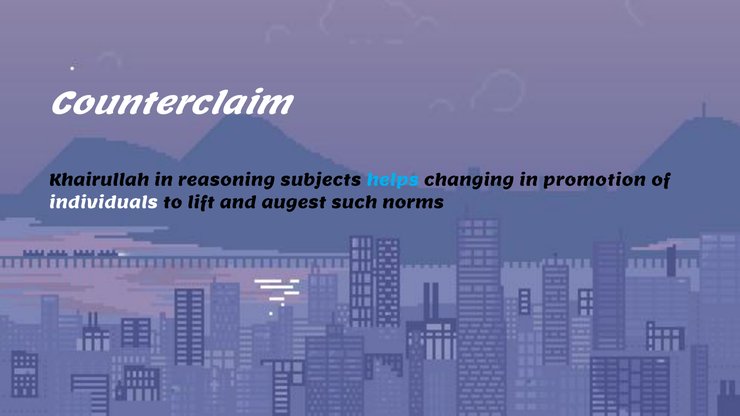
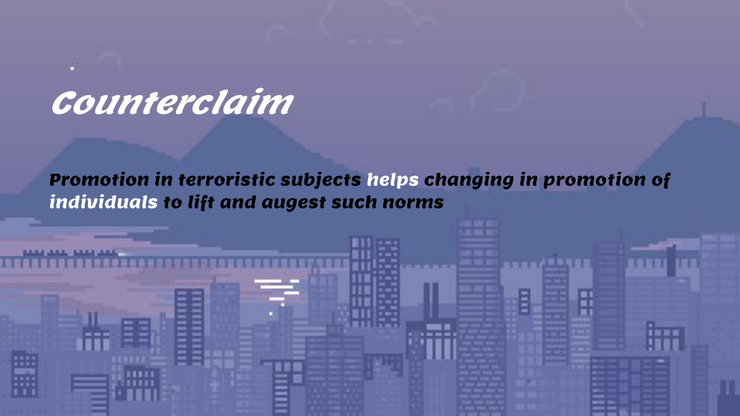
Khairullah at (99, 180): Khairullah -> Promotion
reasoning: reasoning -> terroristic
helps colour: light blue -> white
